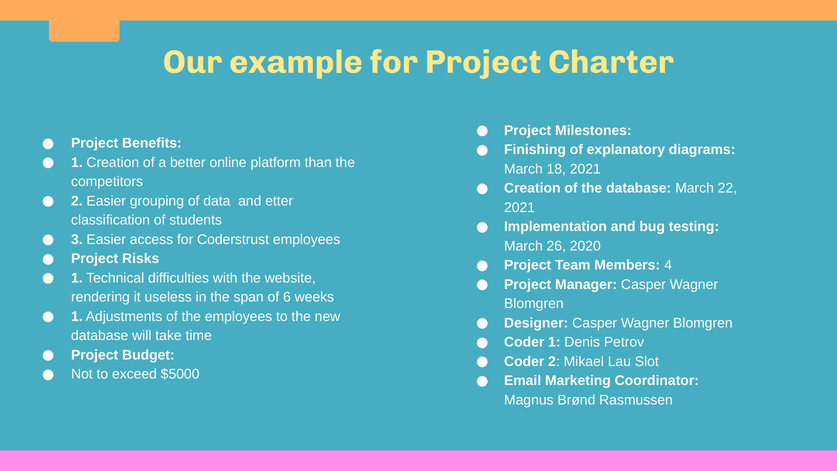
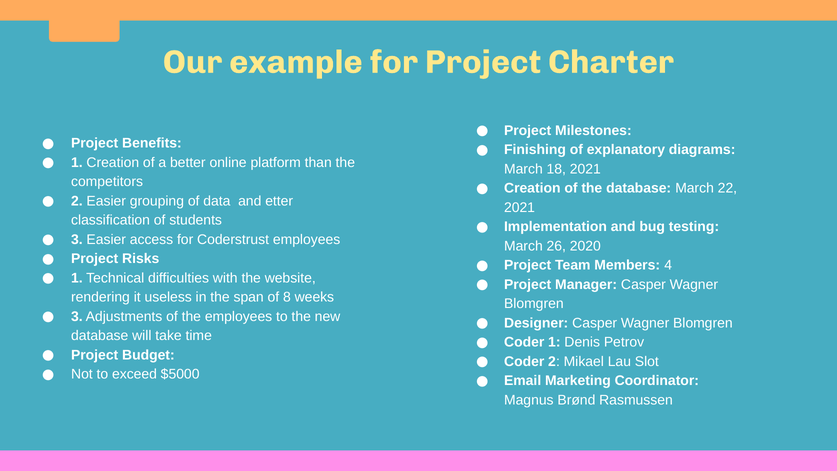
6: 6 -> 8
1 at (77, 316): 1 -> 3
